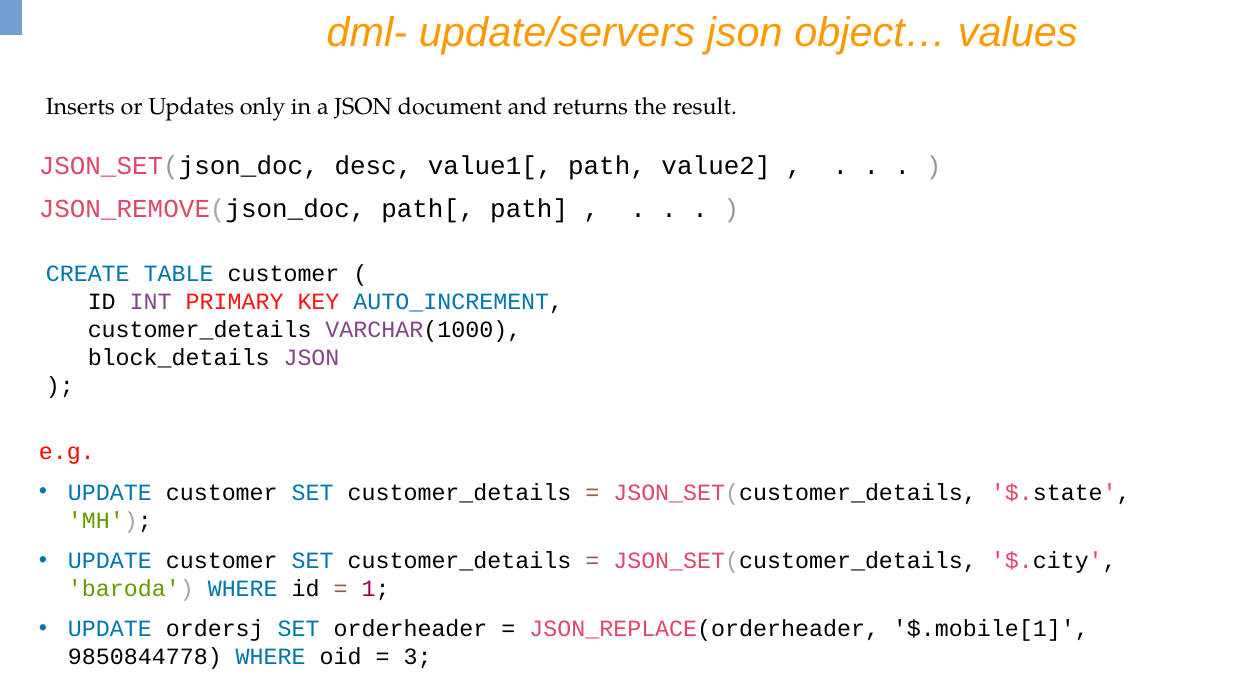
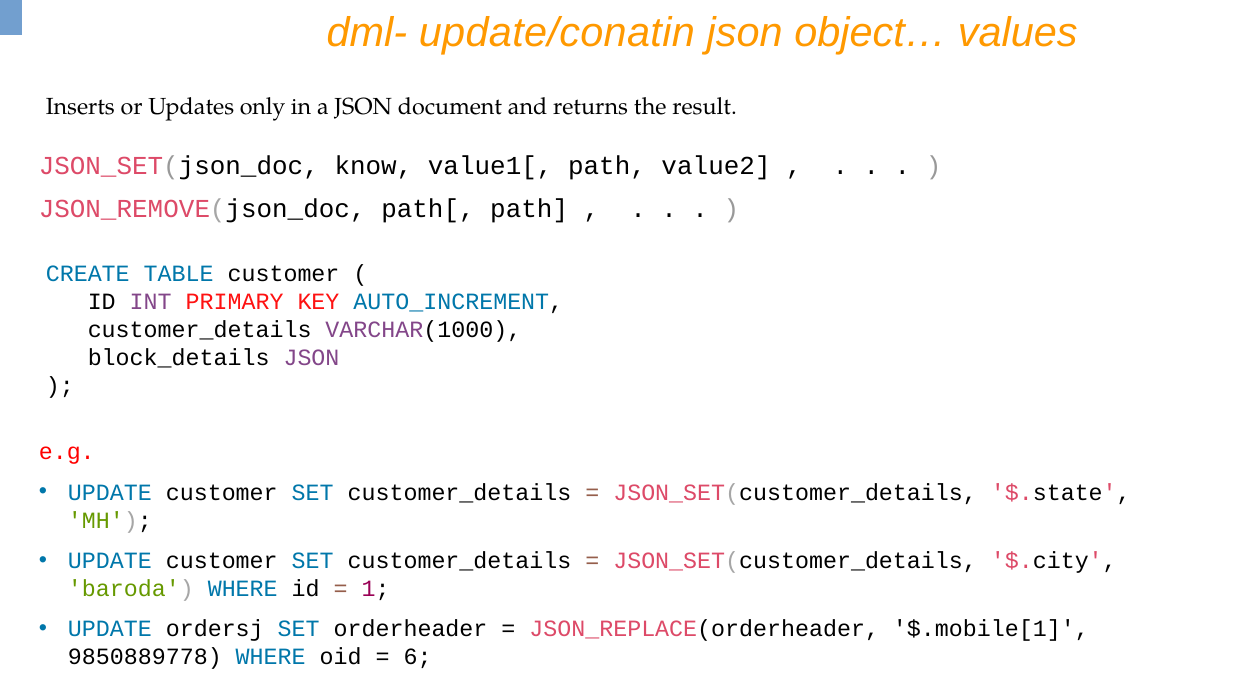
update/servers: update/servers -> update/conatin
desc: desc -> know
9850844778: 9850844778 -> 9850889778
3: 3 -> 6
